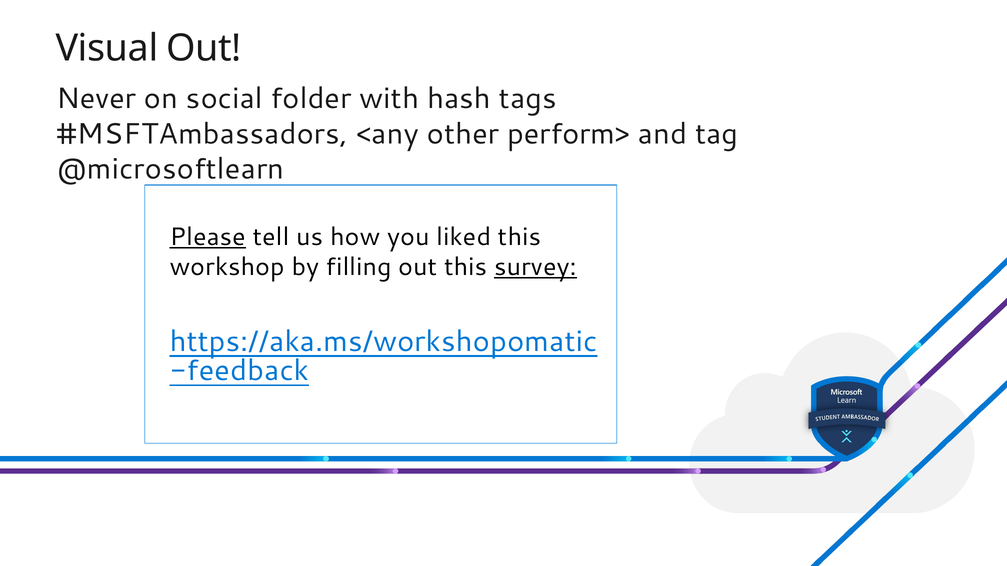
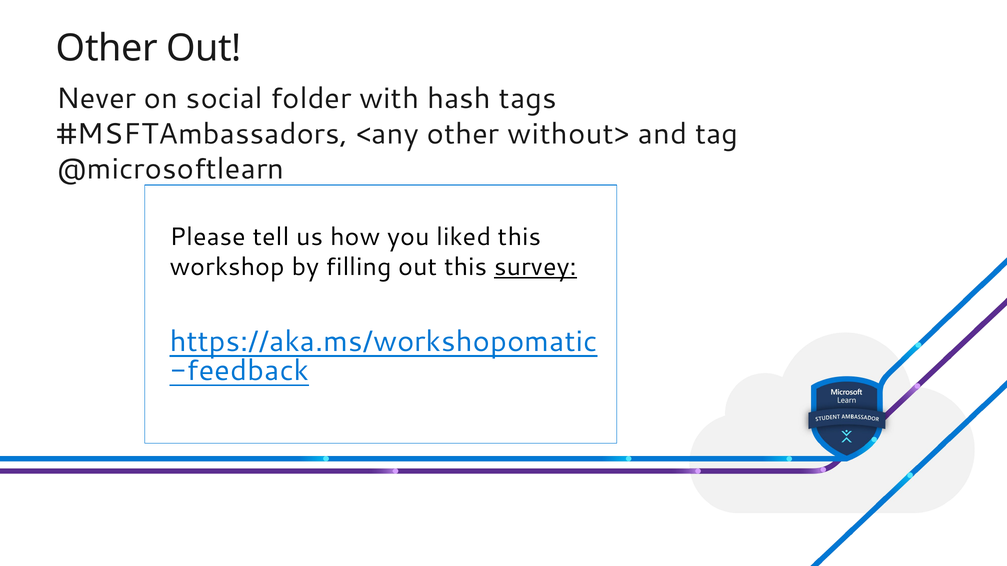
Visual at (107, 48): Visual -> Other
perform>: perform> -> without>
Please underline: present -> none
